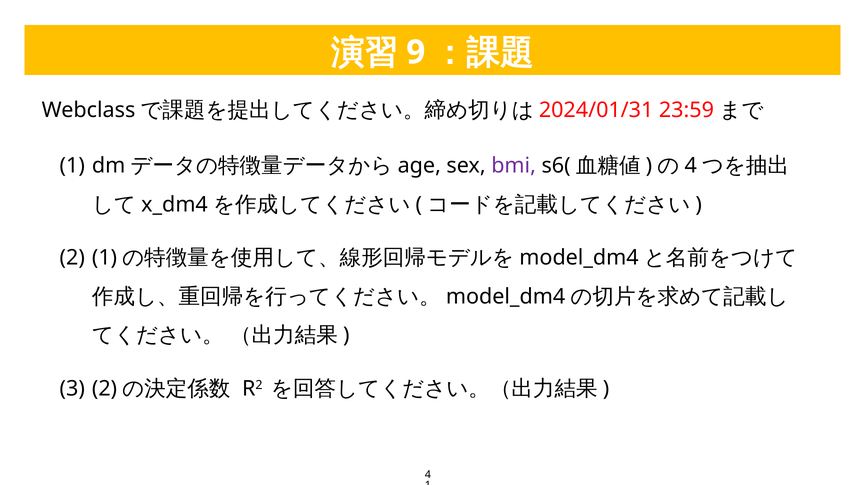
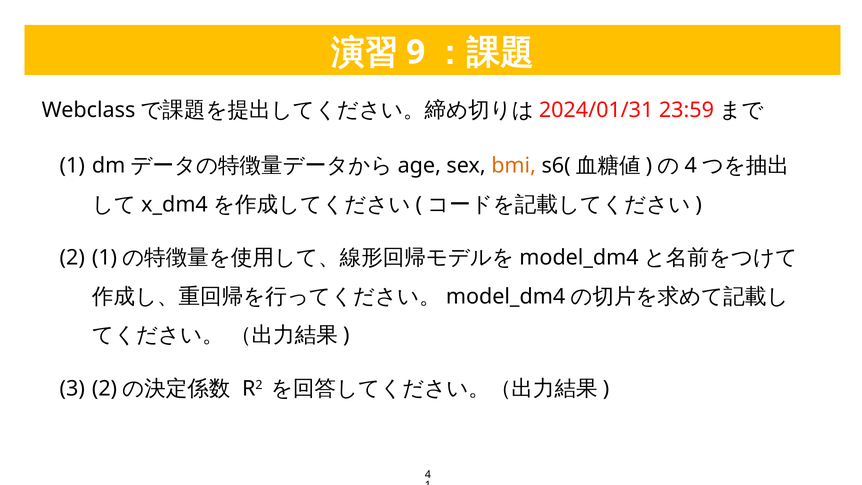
bmi colour: purple -> orange
